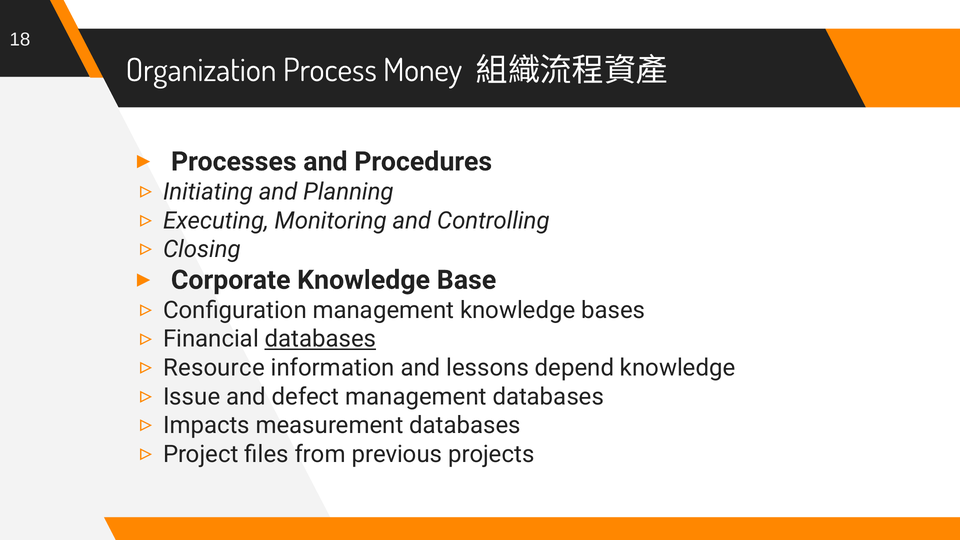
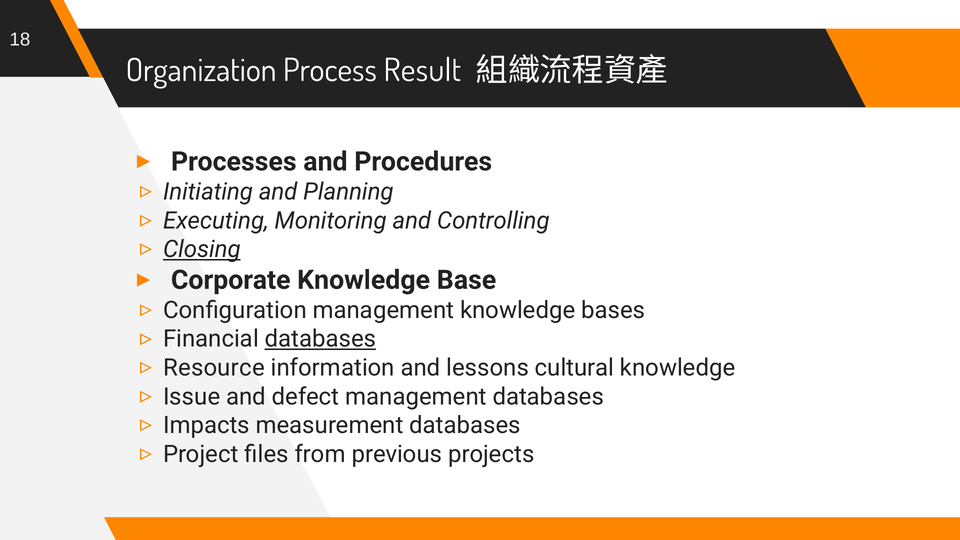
Money: Money -> Result
Closing underline: none -> present
depend: depend -> cultural
